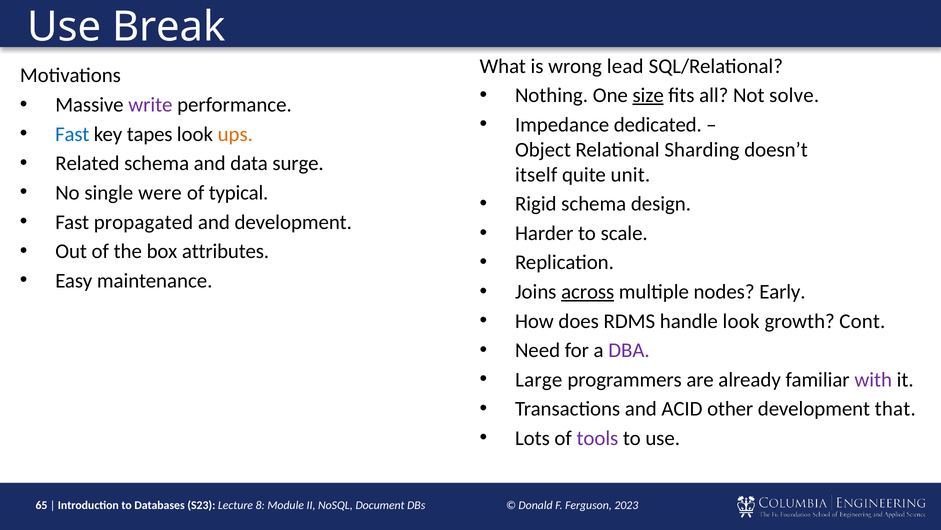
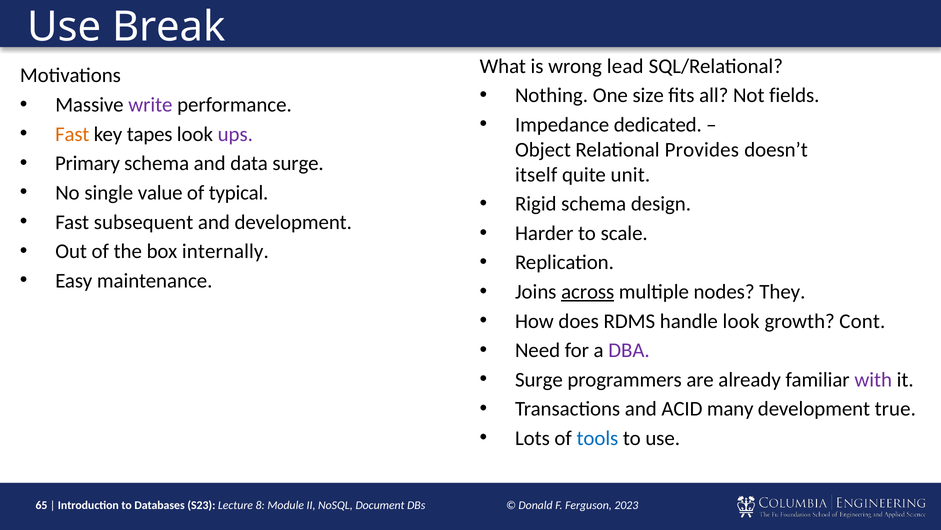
size underline: present -> none
solve: solve -> fields
Fast at (72, 134) colour: blue -> orange
ups colour: orange -> purple
Sharding: Sharding -> Provides
Related: Related -> Primary
were: were -> value
propagated: propagated -> subsequent
attributes: attributes -> internally
Early: Early -> They
Large at (539, 379): Large -> Surge
other: other -> many
that: that -> true
tools colour: purple -> blue
